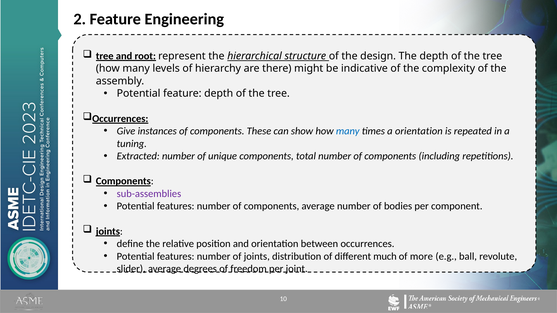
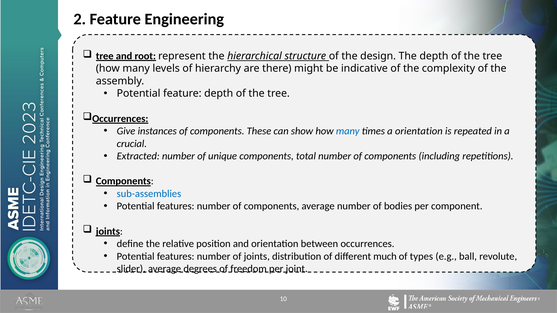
tuning: tuning -> crucial
sub-assemblies colour: purple -> blue
more: more -> types
